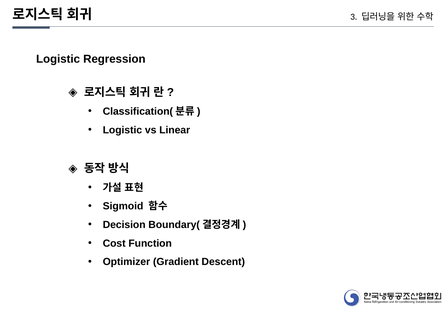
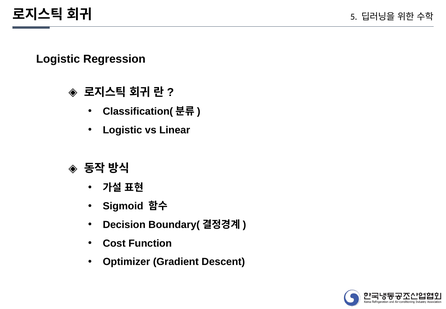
3: 3 -> 5
